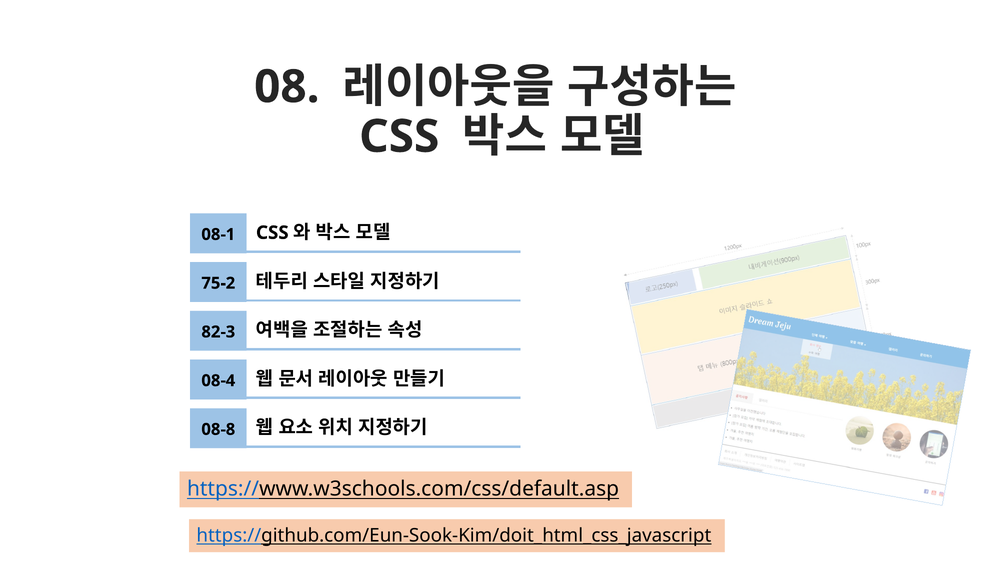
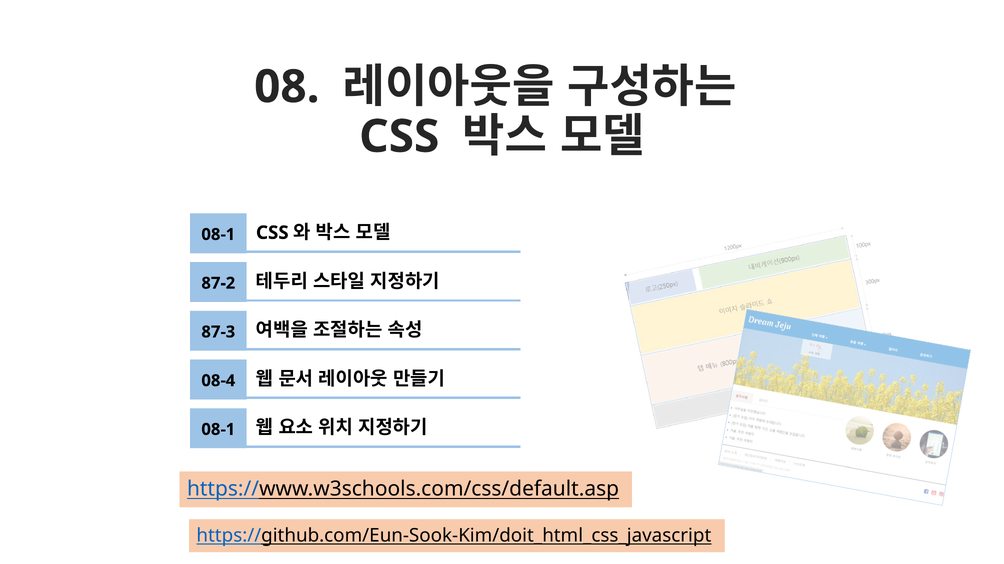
75-2: 75-2 -> 87-2
82-3: 82-3 -> 87-3
08-8 at (218, 430): 08-8 -> 08-1
